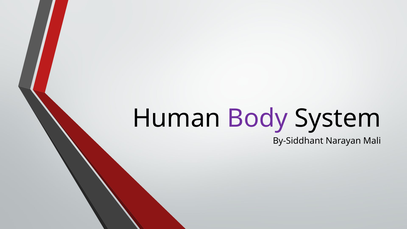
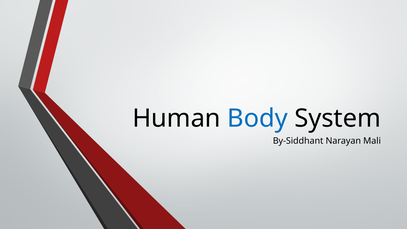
Body colour: purple -> blue
